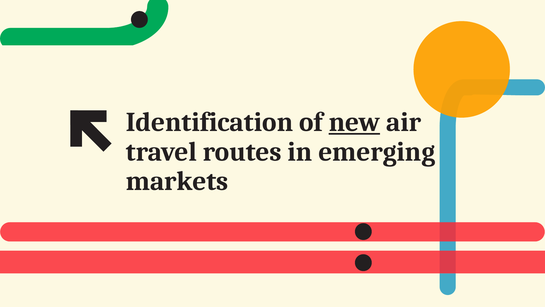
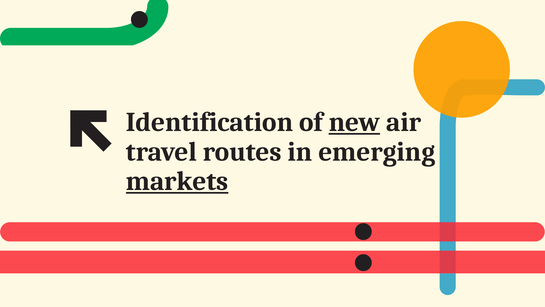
markets underline: none -> present
